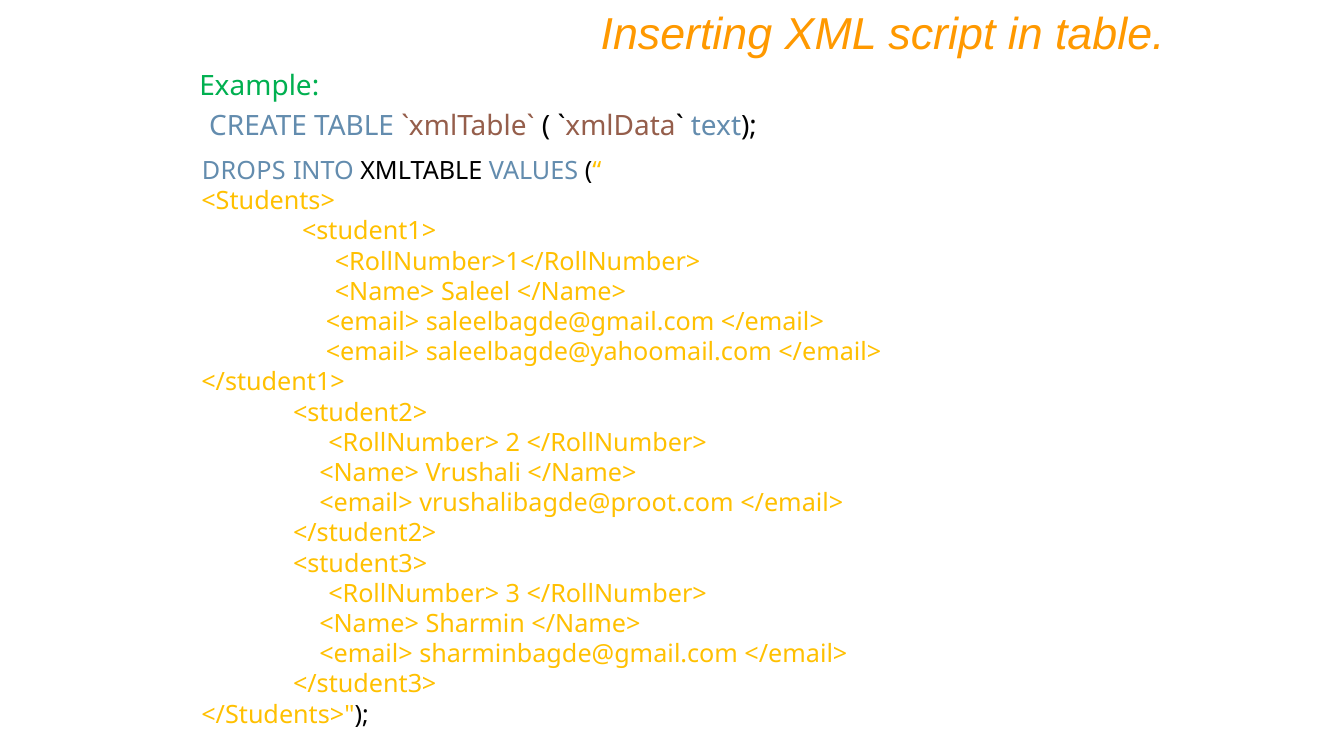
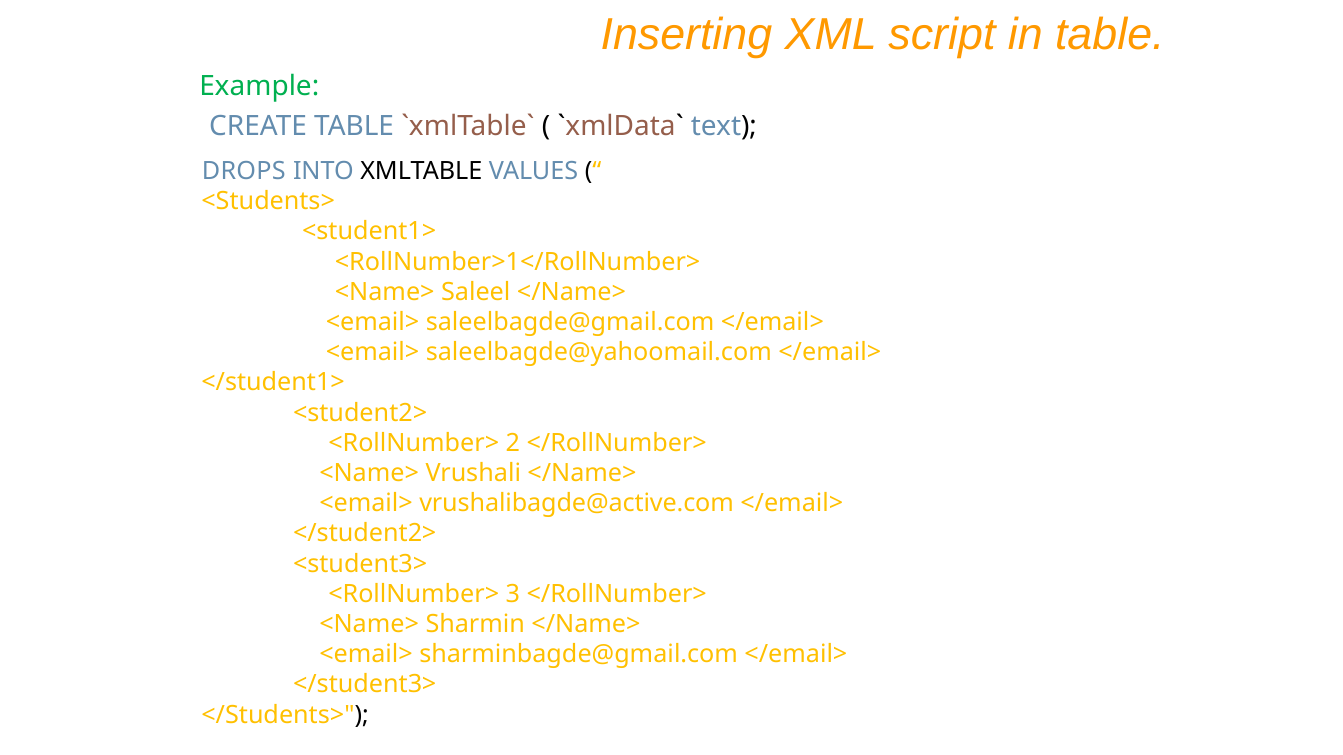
vrushalibagde@proot.com: vrushalibagde@proot.com -> vrushalibagde@active.com
